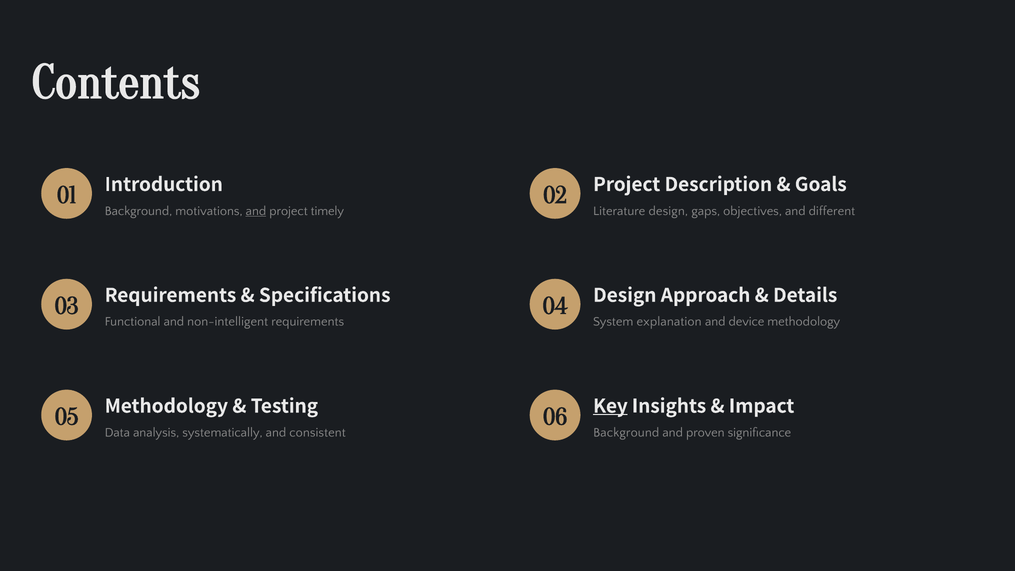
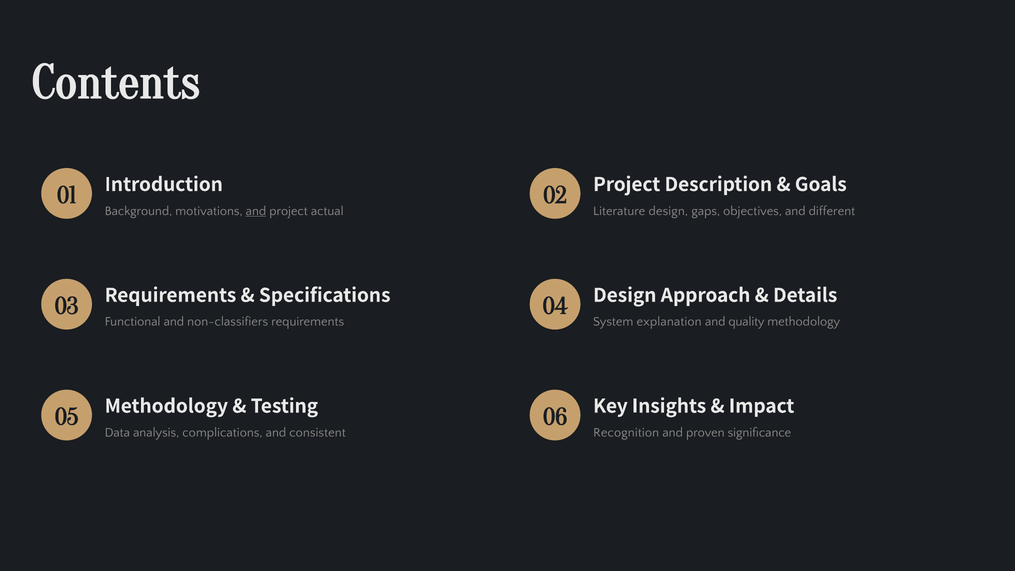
timely: timely -> actual
non-intelligent: non-intelligent -> non-classifiers
device: device -> quality
Key underline: present -> none
systematically: systematically -> complications
Background at (626, 432): Background -> Recognition
